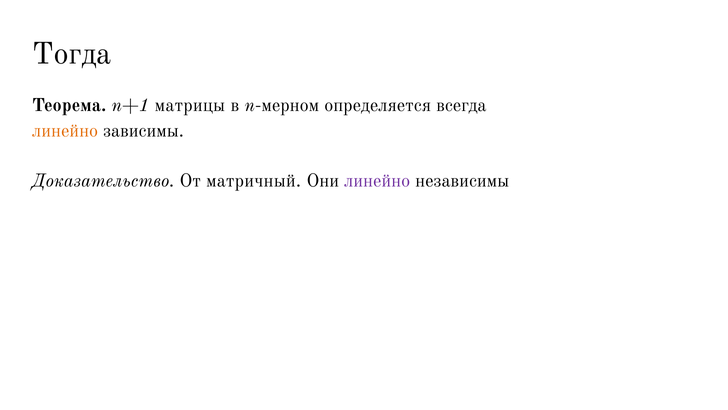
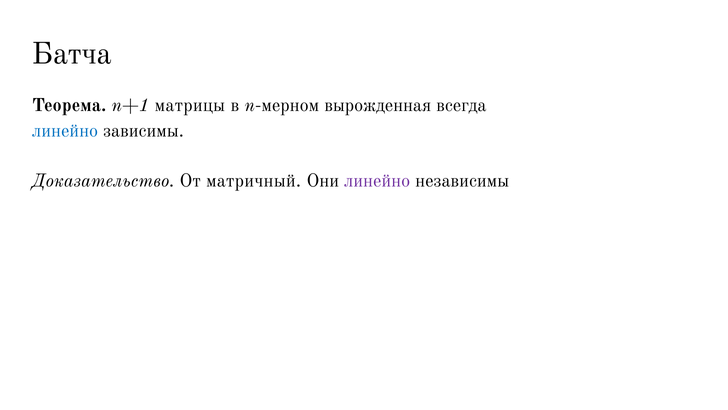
Тогда: Тогда -> Батча
определяется: определяется -> вырожденная
линейно at (65, 130) colour: orange -> blue
